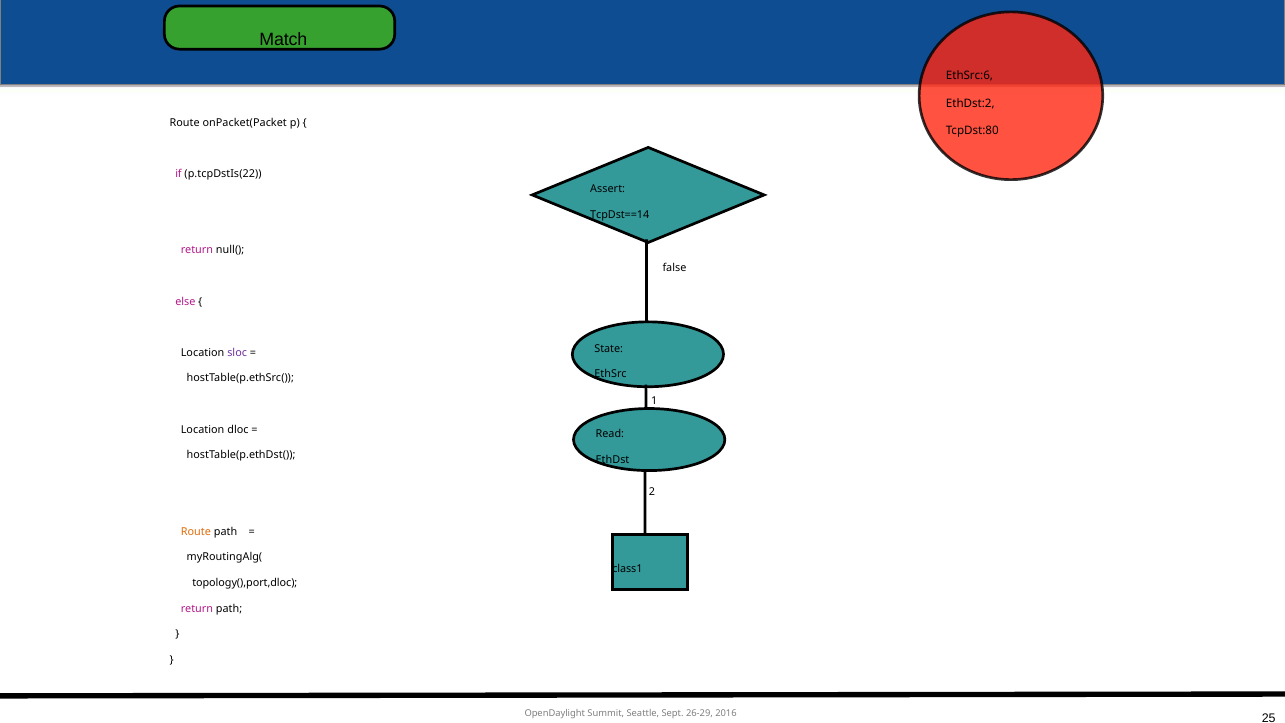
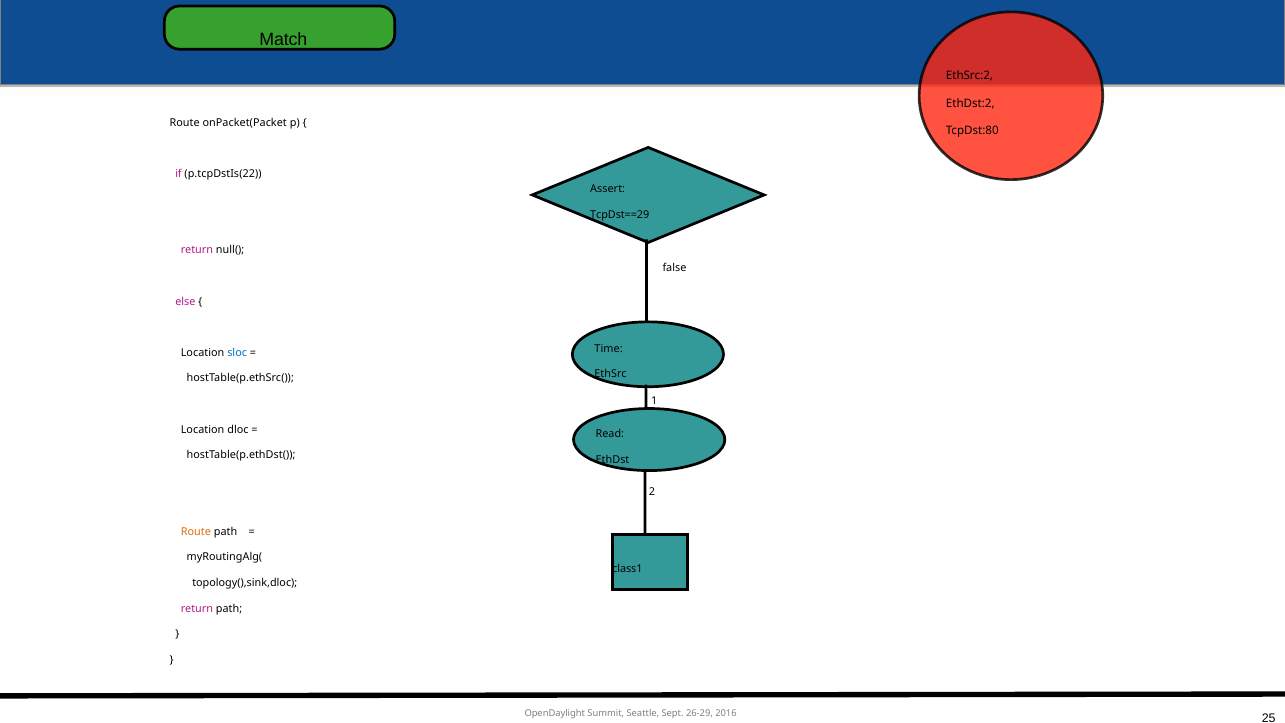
EthSrc:6: EthSrc:6 -> EthSrc:2
TcpDst==14: TcpDst==14 -> TcpDst==29
State: State -> Time
sloc colour: purple -> blue
topology(),port,dloc: topology(),port,dloc -> topology(),sink,dloc
